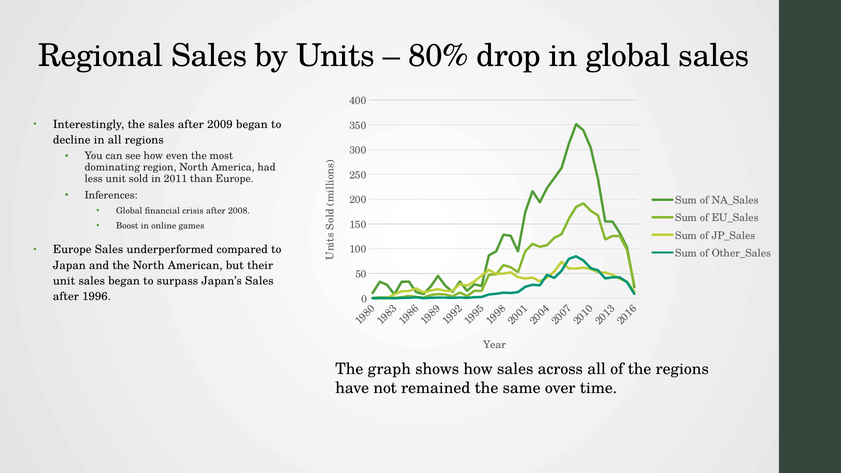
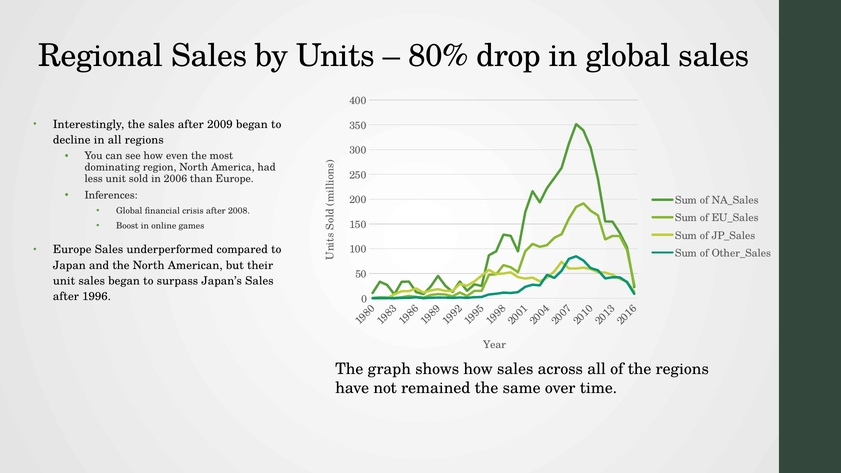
2011: 2011 -> 2006
